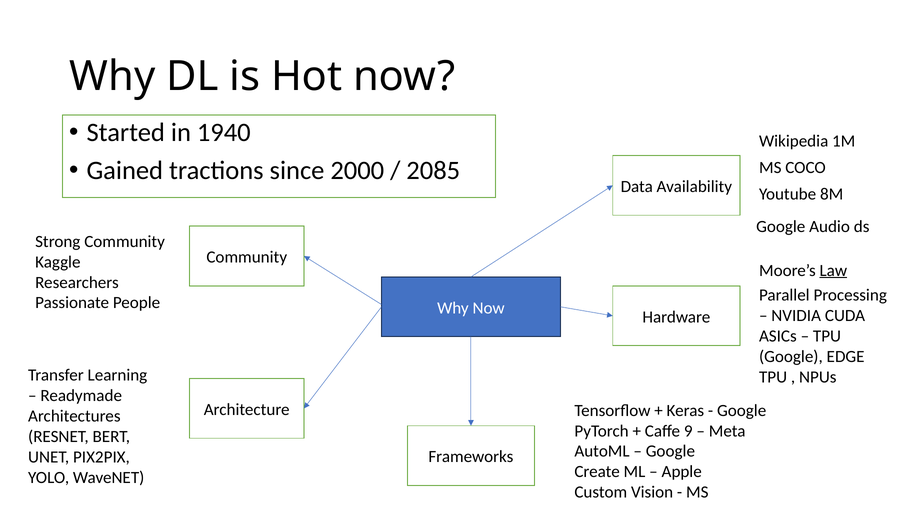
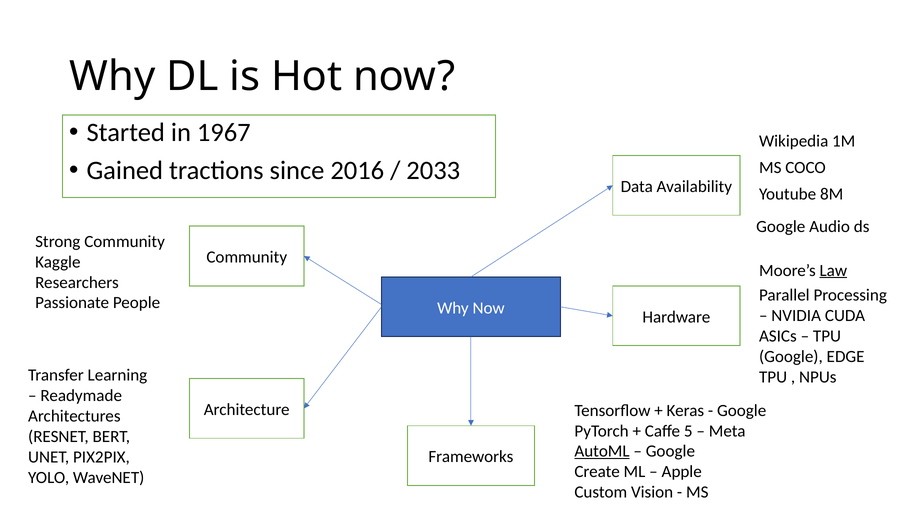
1940: 1940 -> 1967
2000: 2000 -> 2016
2085: 2085 -> 2033
9: 9 -> 5
AutoML underline: none -> present
